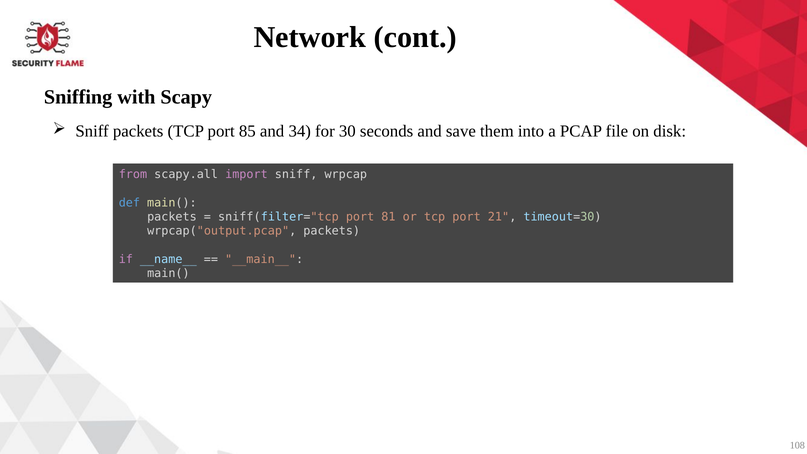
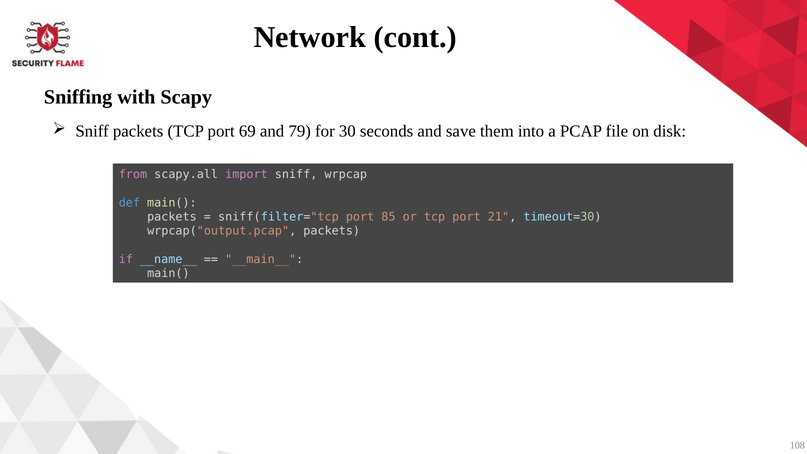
85: 85 -> 69
34: 34 -> 79
81: 81 -> 85
